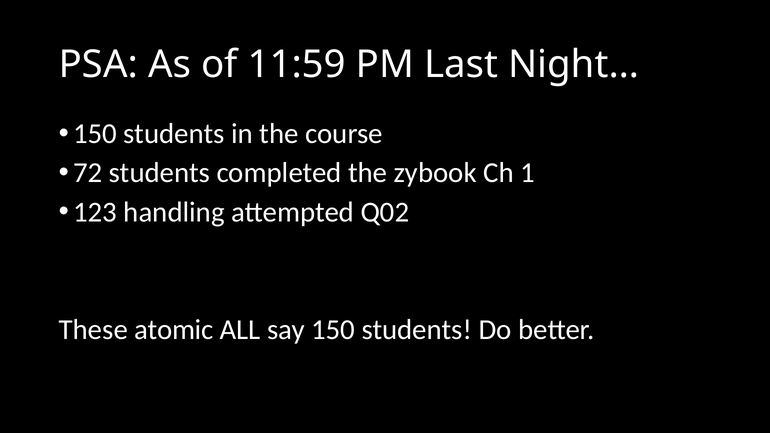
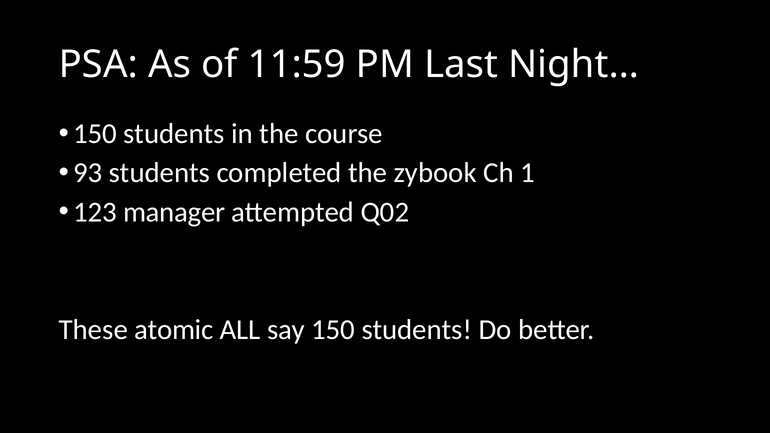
72: 72 -> 93
handling: handling -> manager
